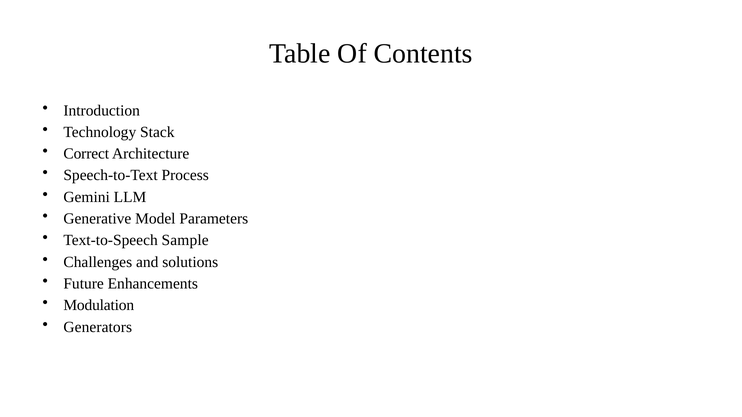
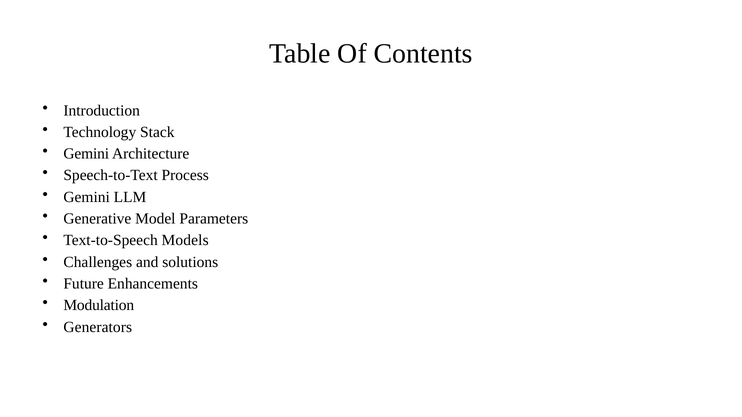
Correct at (86, 154): Correct -> Gemini
Sample: Sample -> Models
